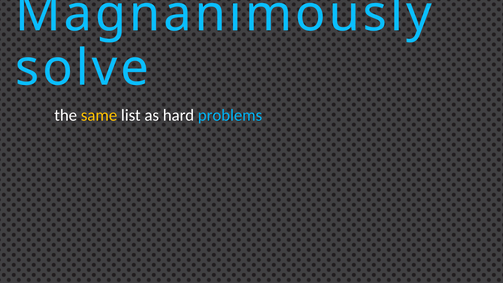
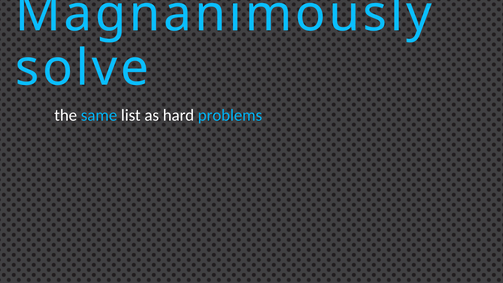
same colour: yellow -> light blue
